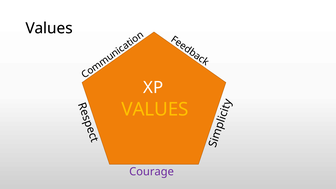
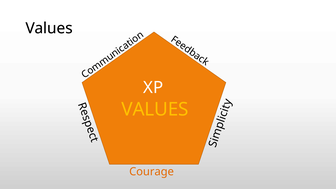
Courage colour: purple -> orange
